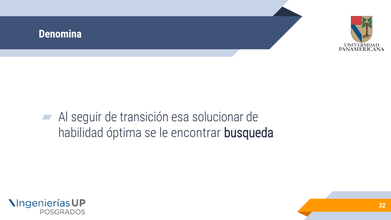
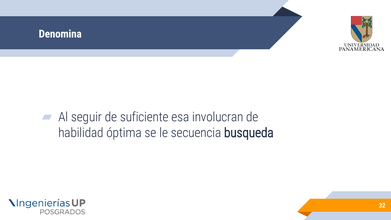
transición: transición -> suficiente
solucionar: solucionar -> involucran
encontrar: encontrar -> secuencia
